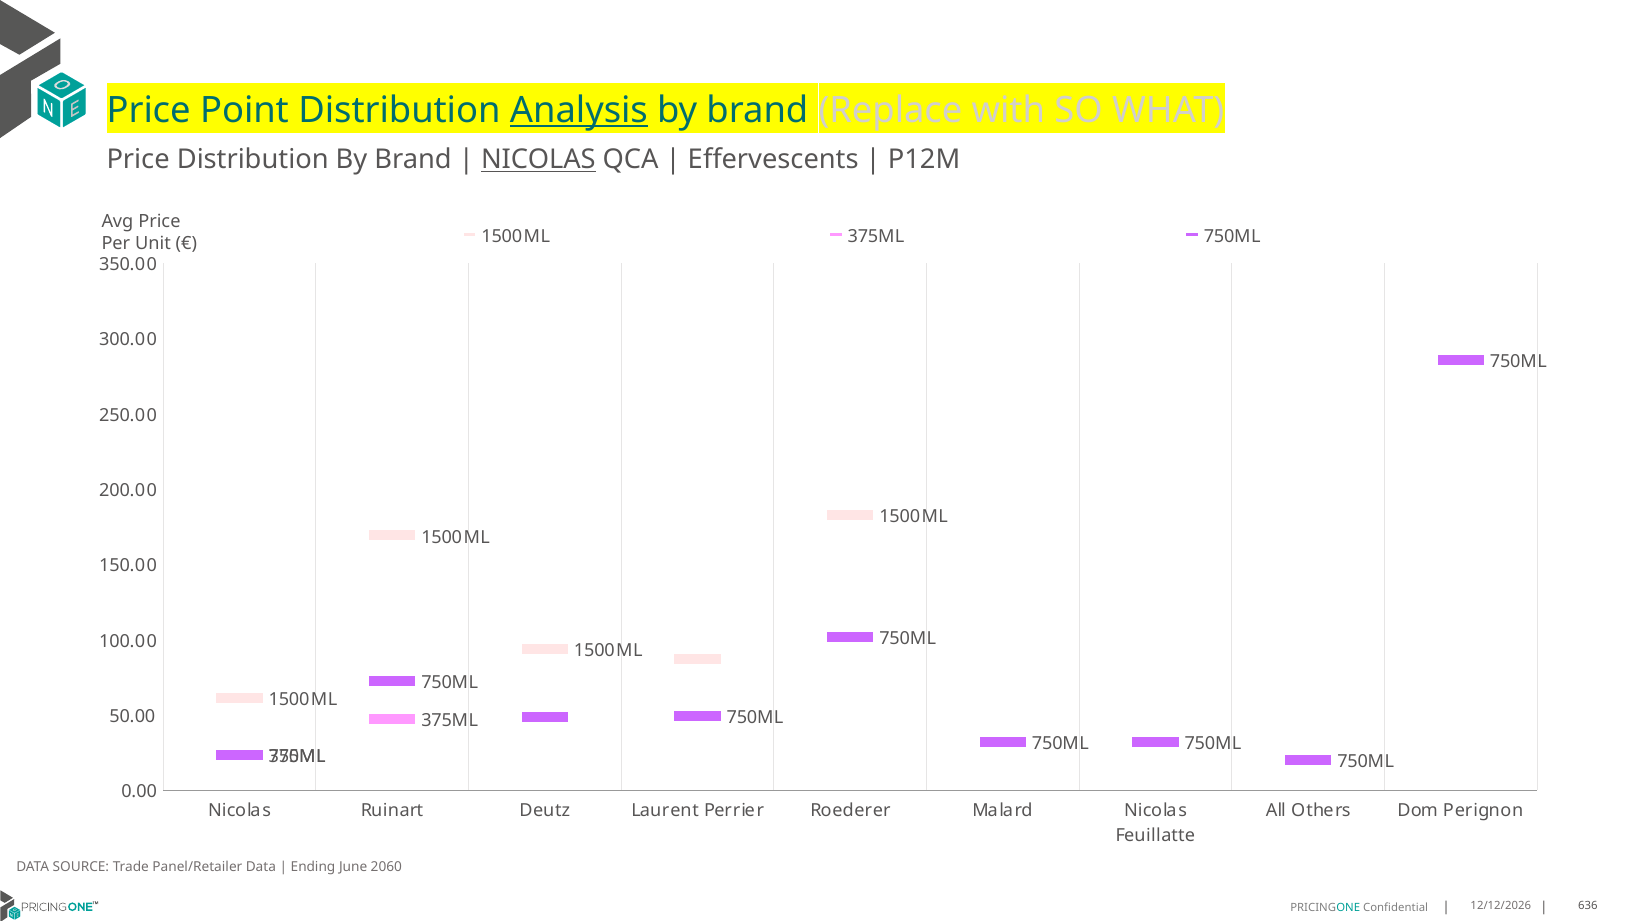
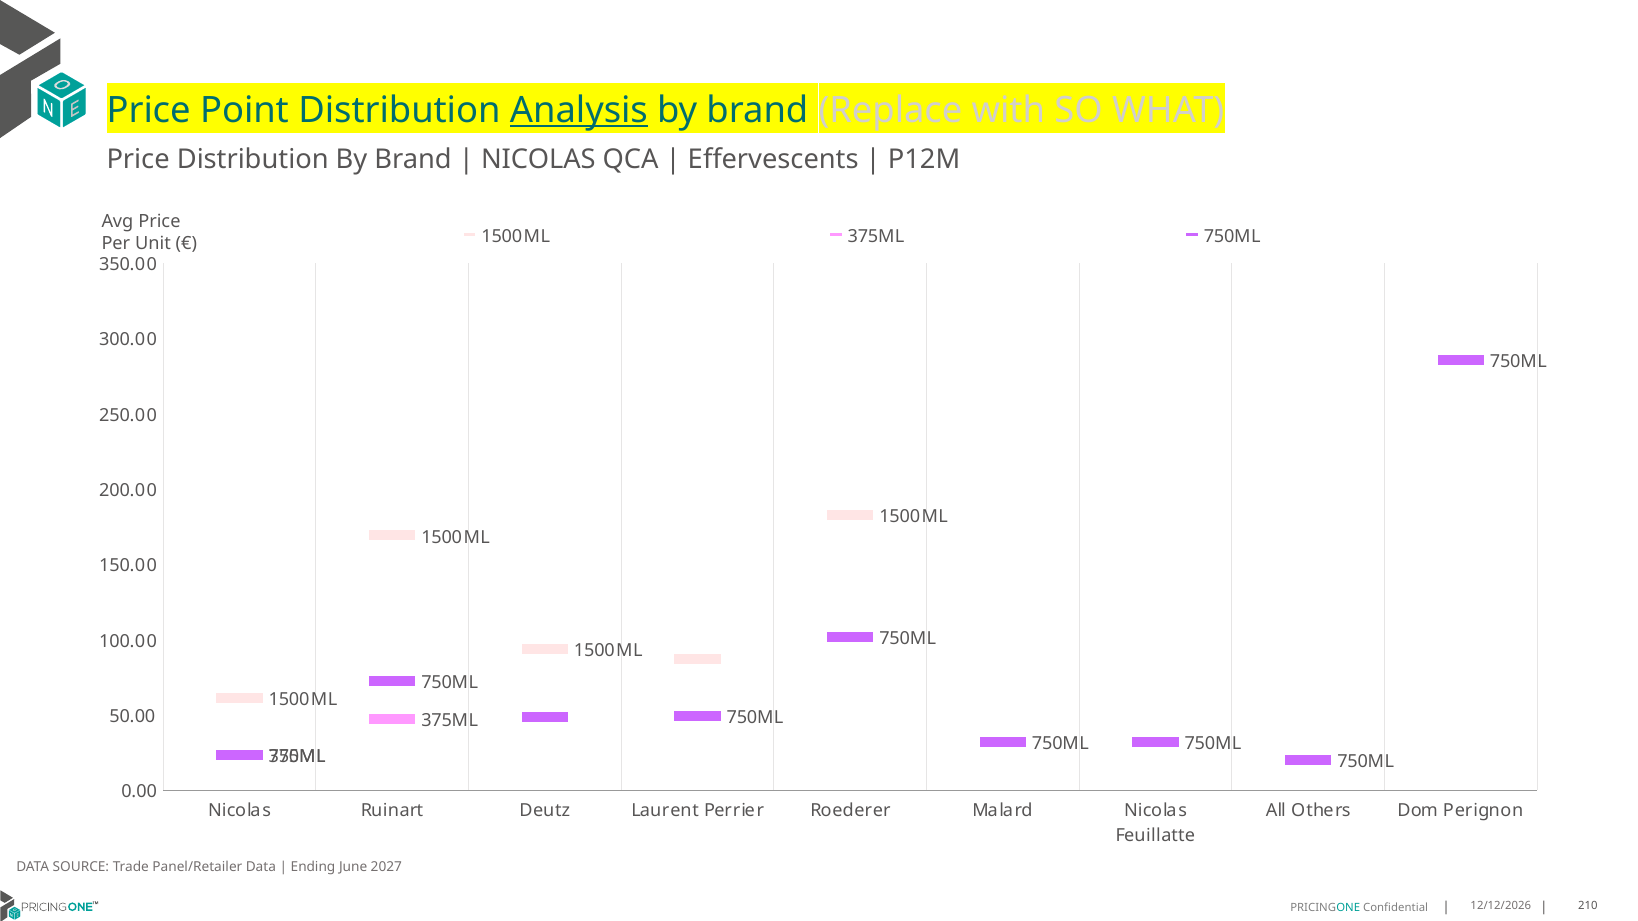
NICOLAS at (538, 160) underline: present -> none
2060: 2060 -> 2027
636: 636 -> 210
